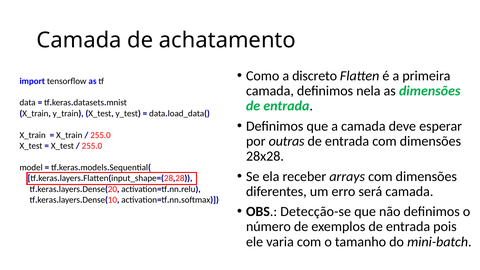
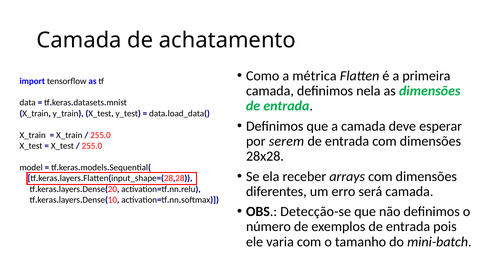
discreto: discreto -> métrica
outras: outras -> serem
